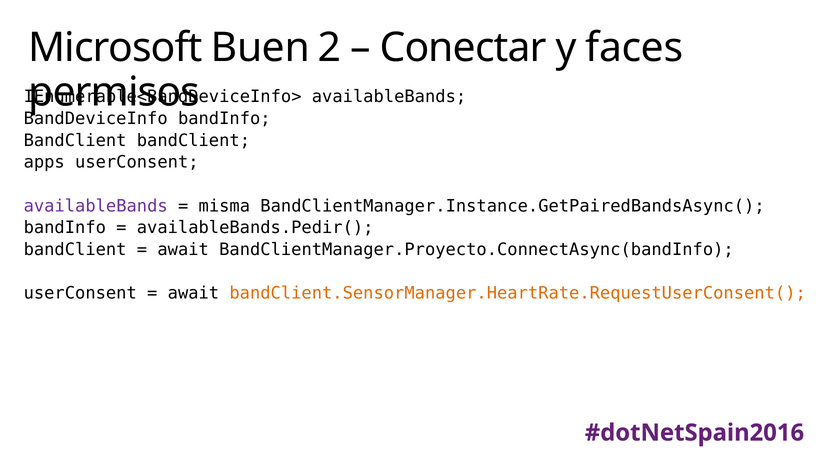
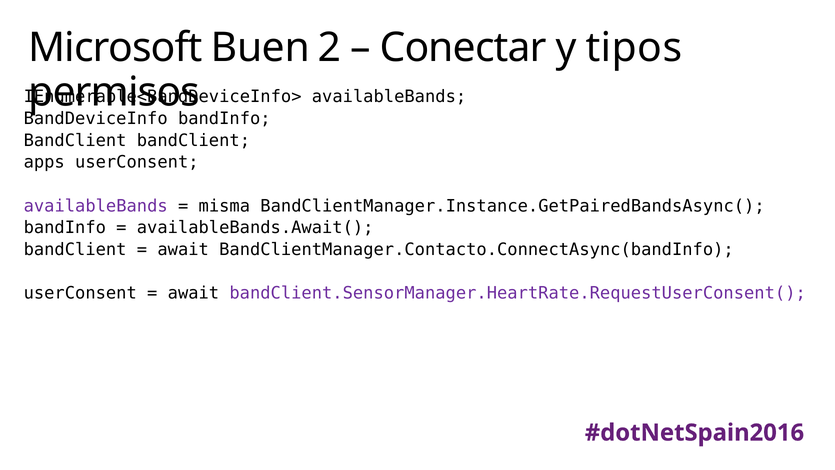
faces: faces -> tipos
availableBands.Pedir(: availableBands.Pedir( -> availableBands.Await(
BandClientManager.Proyecto.ConnectAsync(bandInfo: BandClientManager.Proyecto.ConnectAsync(bandInfo -> BandClientManager.Contacto.ConnectAsync(bandInfo
bandClient.SensorManager.HeartRate.RequestUserConsent( colour: orange -> purple
